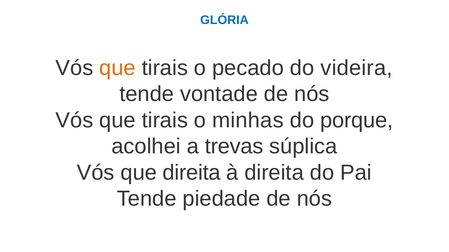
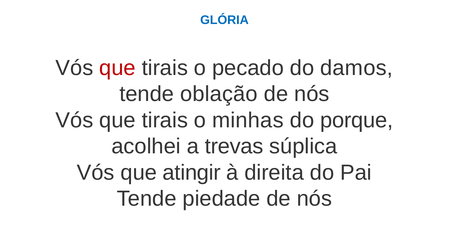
que at (118, 68) colour: orange -> red
videira: videira -> damos
vontade: vontade -> oblação
que direita: direita -> atingir
